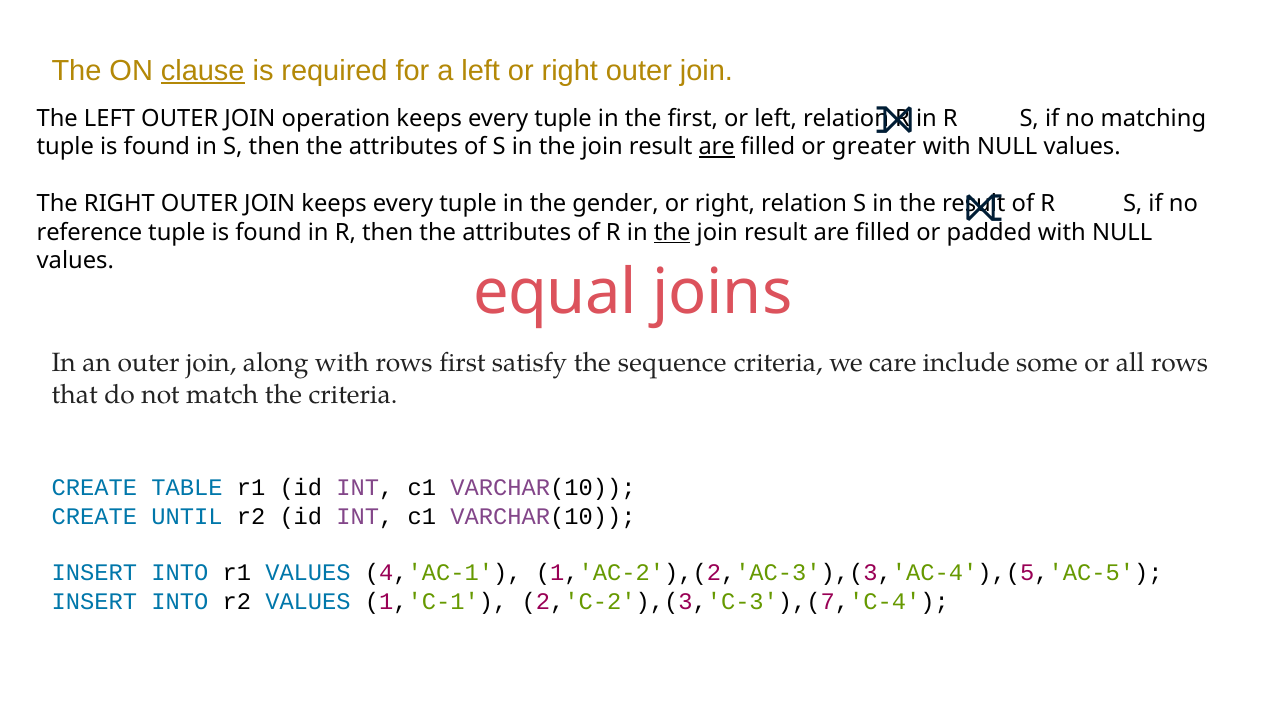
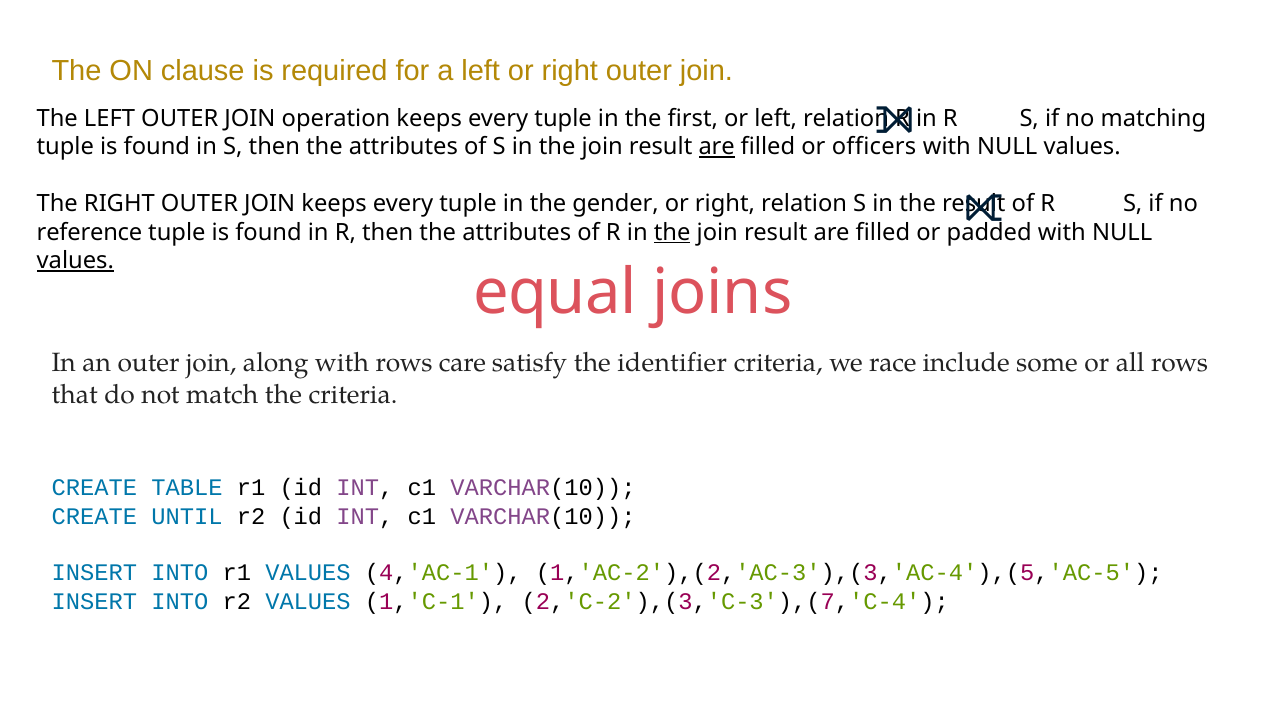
clause underline: present -> none
greater: greater -> officers
values at (75, 261) underline: none -> present
rows first: first -> care
sequence: sequence -> identifier
care: care -> race
